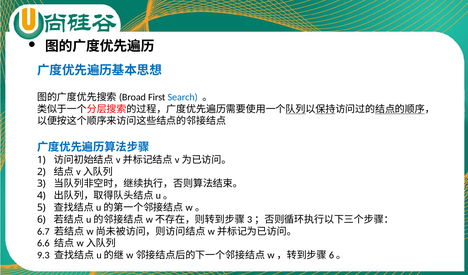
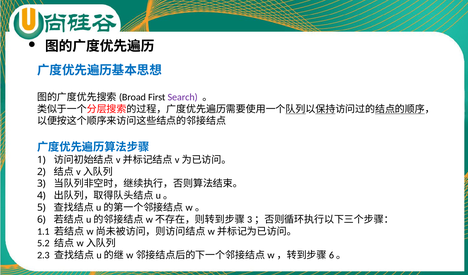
Search colour: blue -> purple
6.7: 6.7 -> 1.1
6.6: 6.6 -> 5.2
9.3: 9.3 -> 2.3
